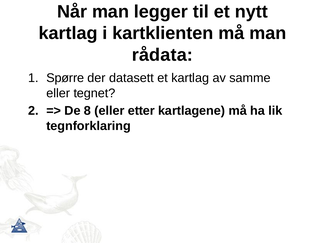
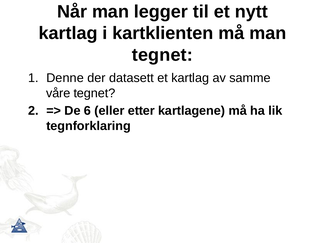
rådata at (162, 55): rådata -> tegnet
Spørre: Spørre -> Denne
eller at (58, 93): eller -> våre
8: 8 -> 6
